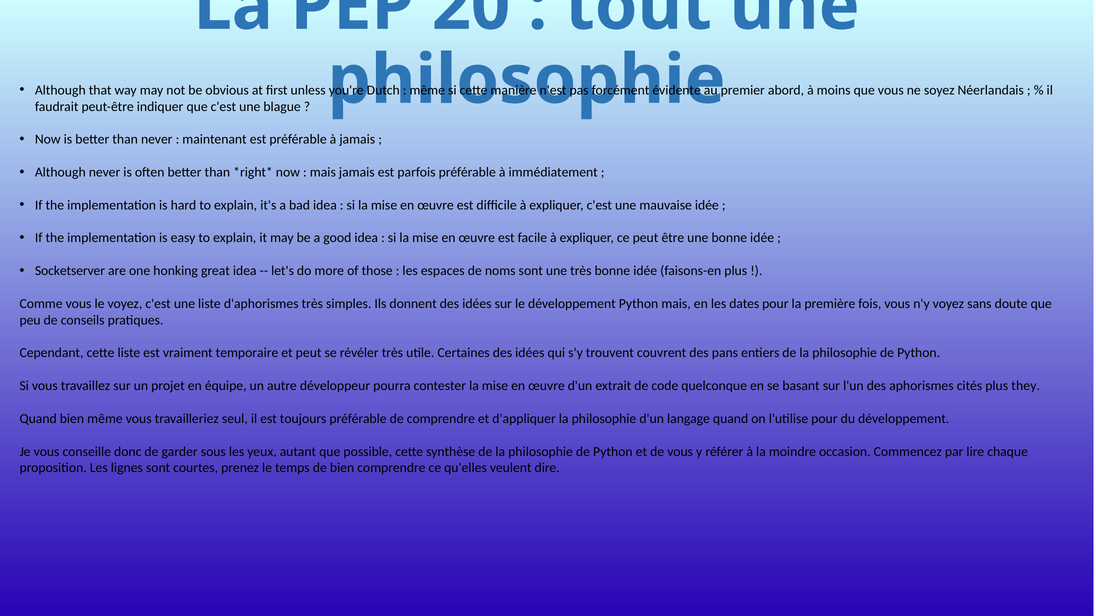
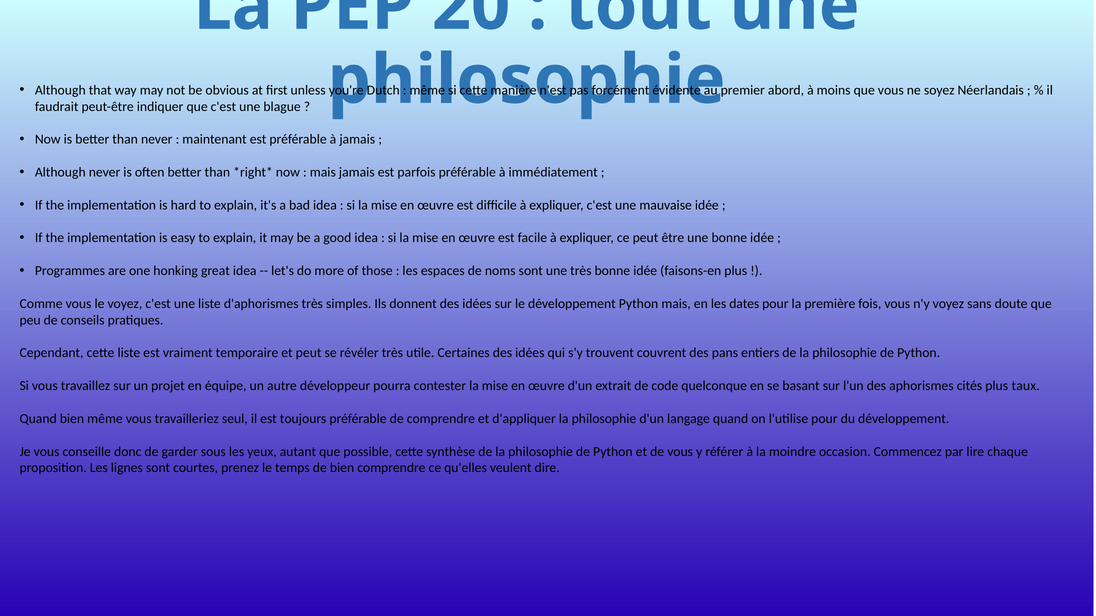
Socketserver: Socketserver -> Programmes
they: they -> taux
